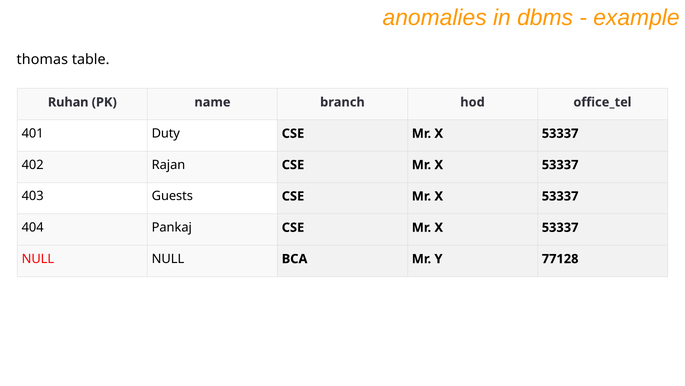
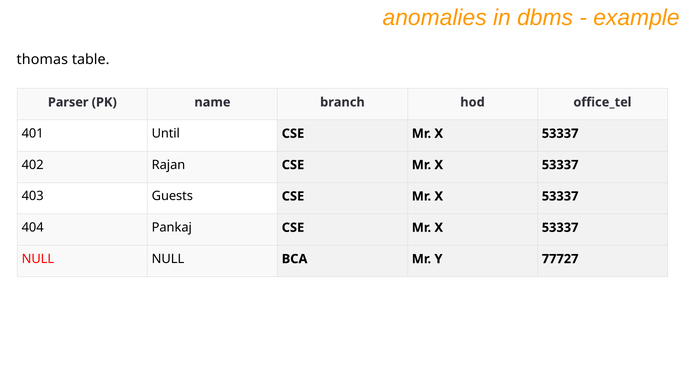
Ruhan: Ruhan -> Parser
Duty: Duty -> Until
77128: 77128 -> 77727
